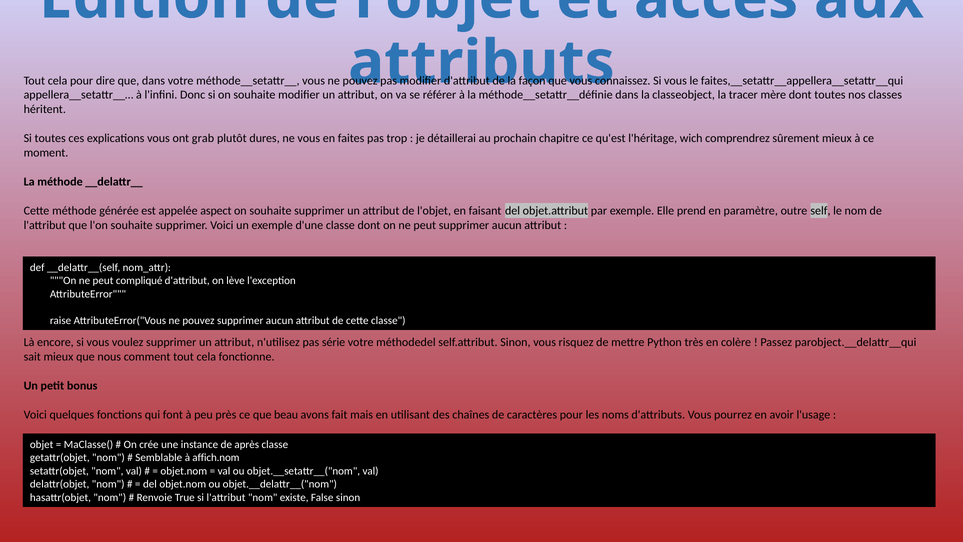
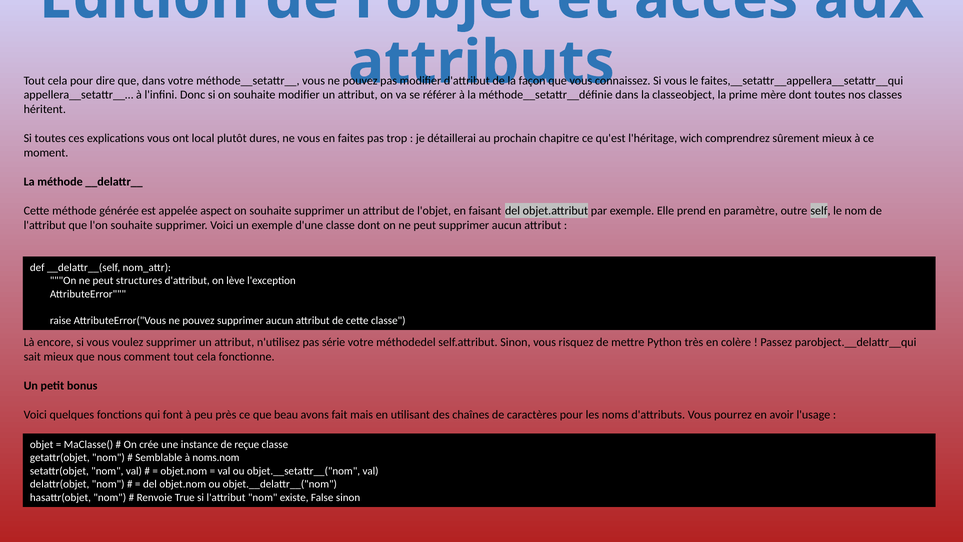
tracer: tracer -> prime
grab: grab -> local
compliqué: compliqué -> structures
après: après -> reçue
affich.nom: affich.nom -> noms.nom
